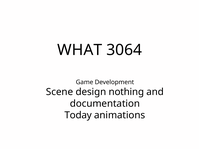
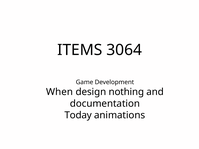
WHAT: WHAT -> ITEMS
Scene: Scene -> When
